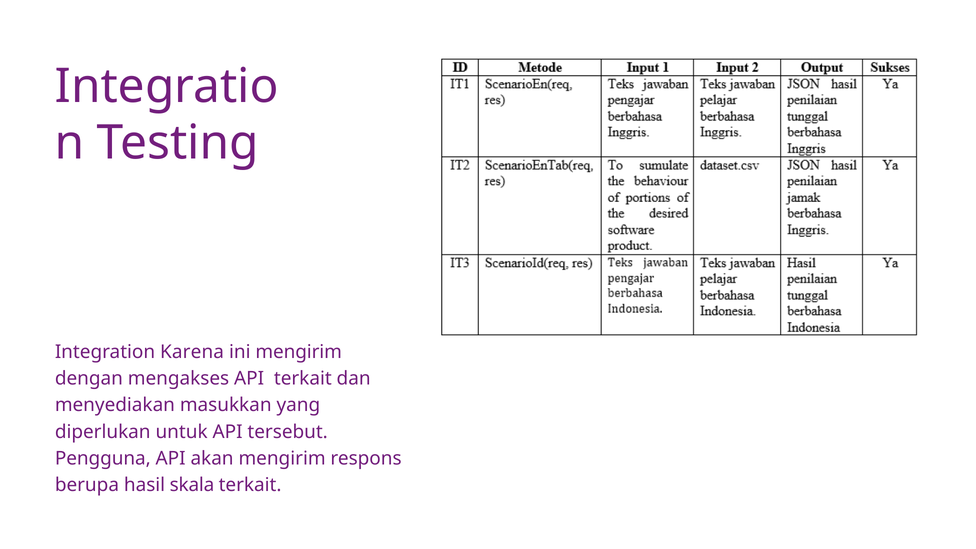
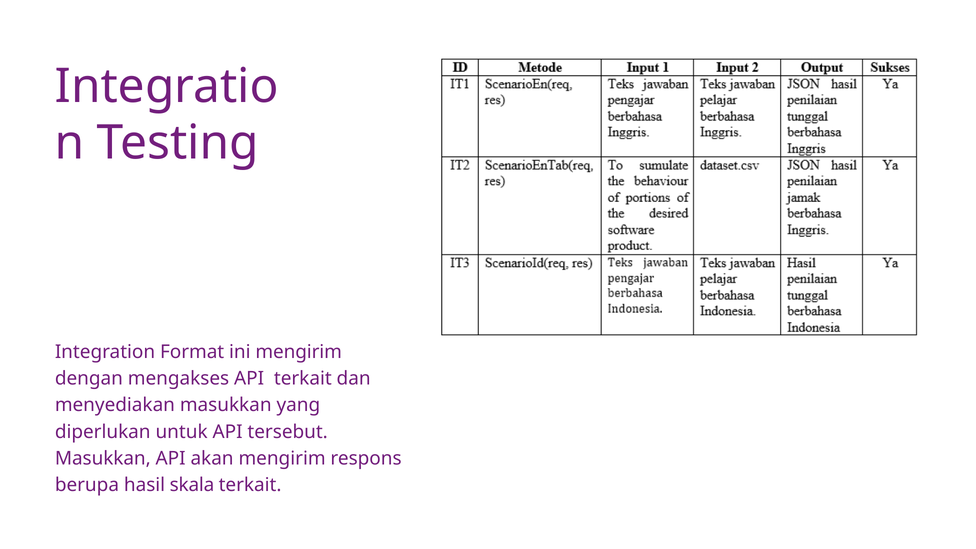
Karena: Karena -> Format
Pengguna at (103, 458): Pengguna -> Masukkan
